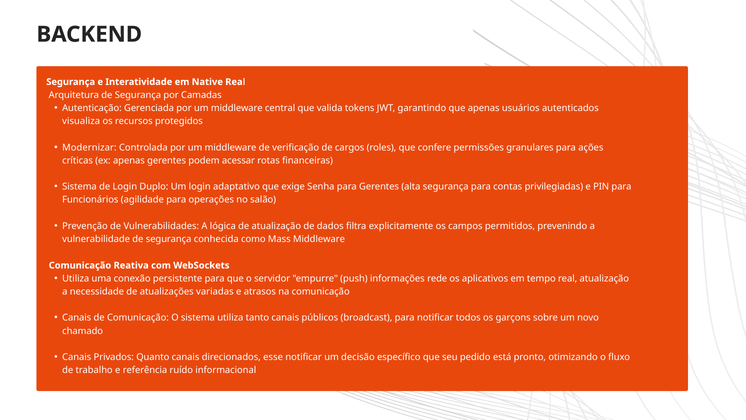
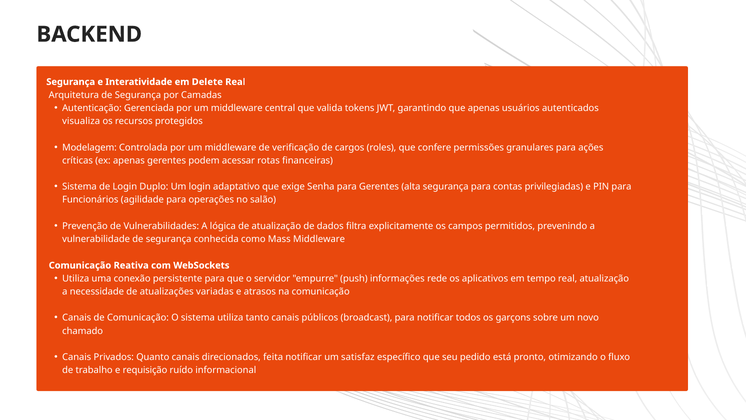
Native: Native -> Delete
Modernizar: Modernizar -> Modelagem
esse: esse -> feita
decisão: decisão -> satisfaz
referência: referência -> requisição
